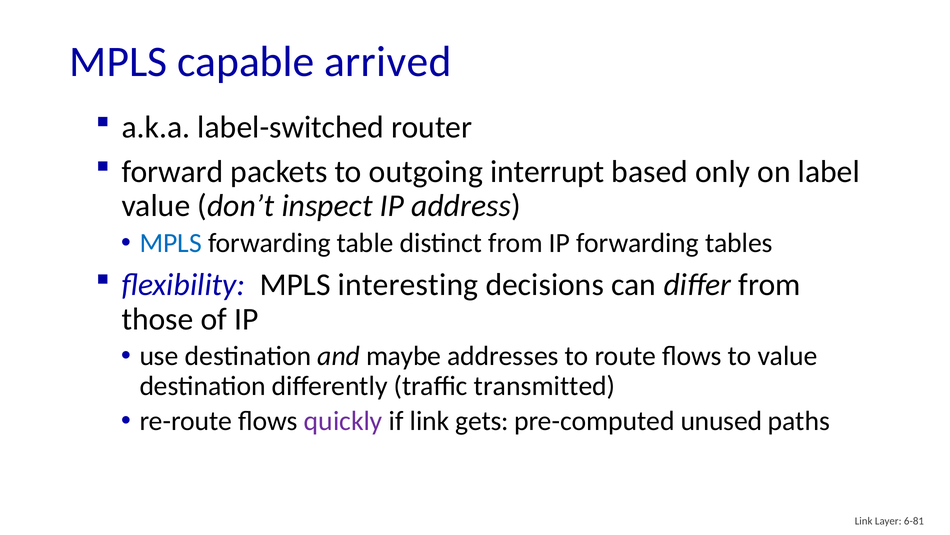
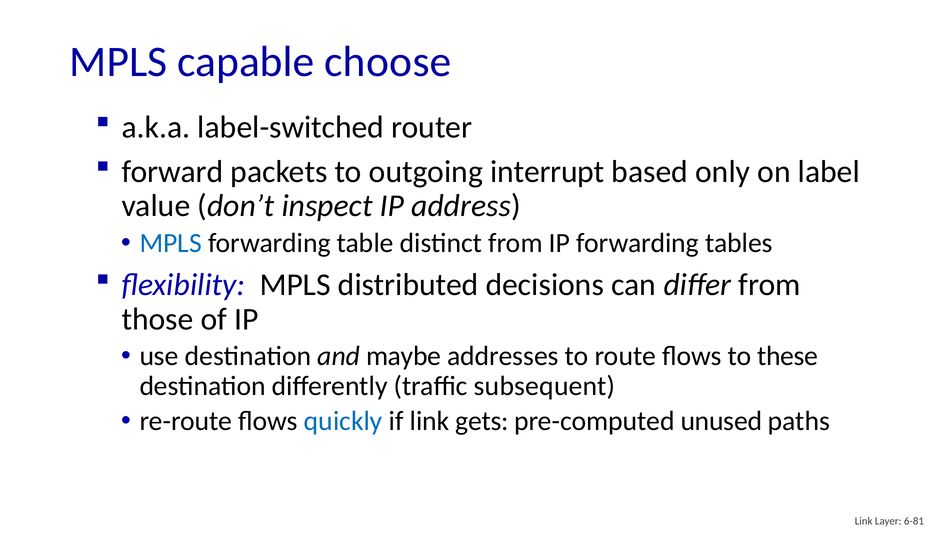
arrived: arrived -> choose
interesting: interesting -> distributed
to value: value -> these
transmitted: transmitted -> subsequent
quickly colour: purple -> blue
